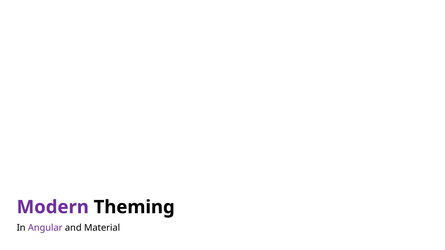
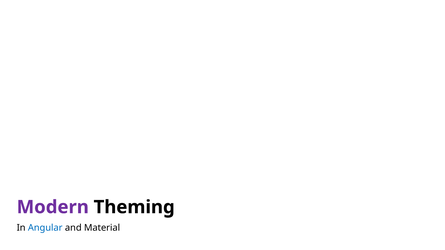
Angular colour: purple -> blue
